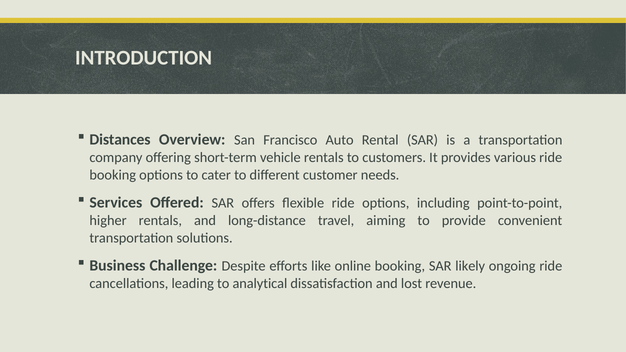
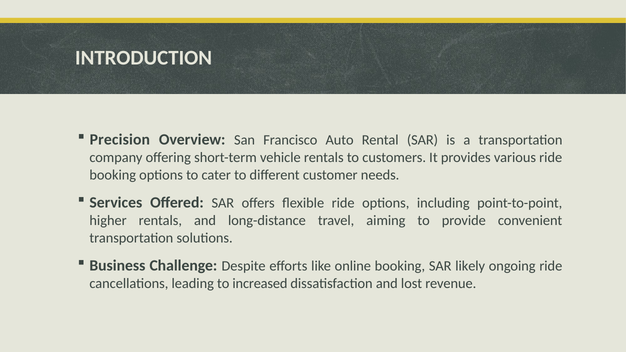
Distances: Distances -> Precision
analytical: analytical -> increased
